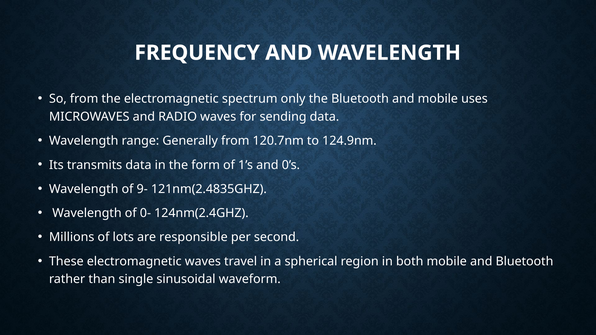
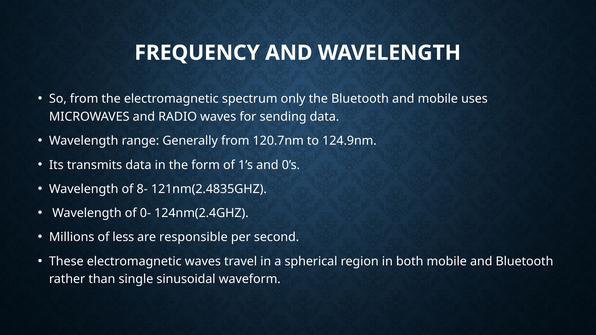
9-: 9- -> 8-
lots: lots -> less
